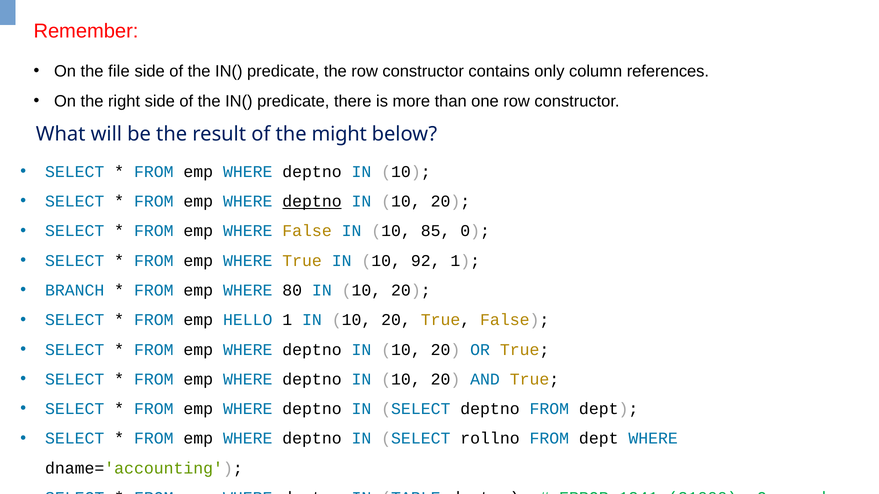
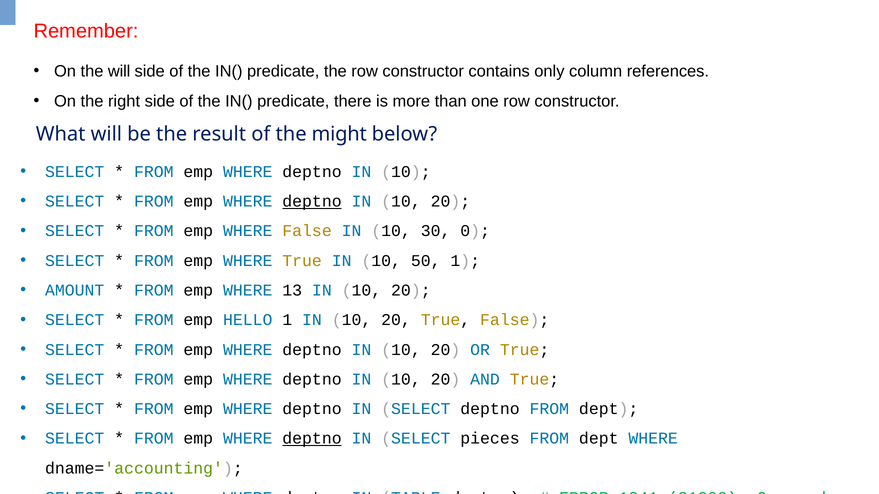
the file: file -> will
85: 85 -> 30
92: 92 -> 50
BRANCH: BRANCH -> AMOUNT
80: 80 -> 13
deptno at (312, 439) underline: none -> present
rollno: rollno -> pieces
